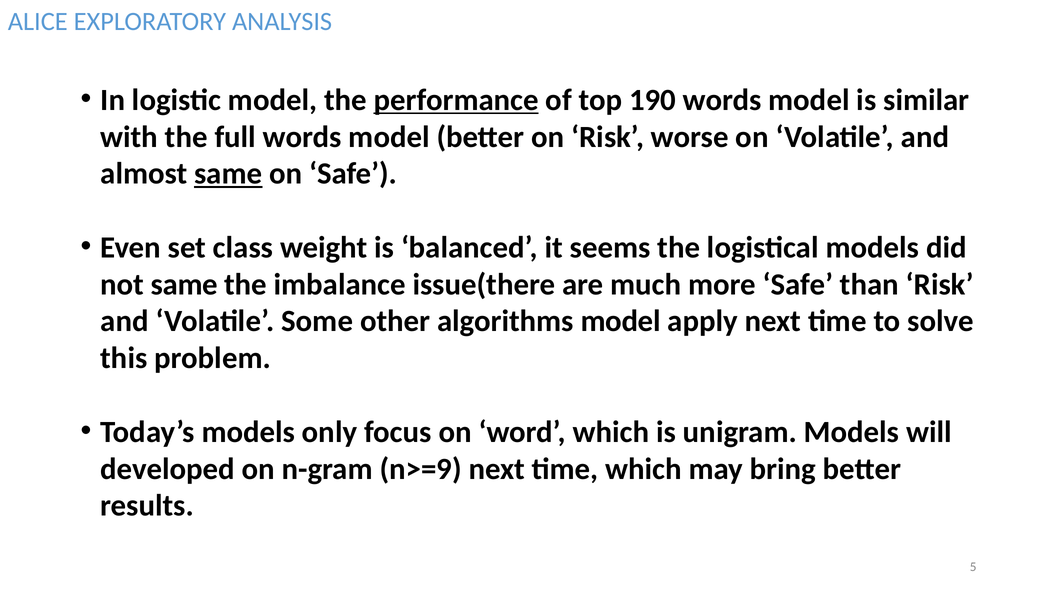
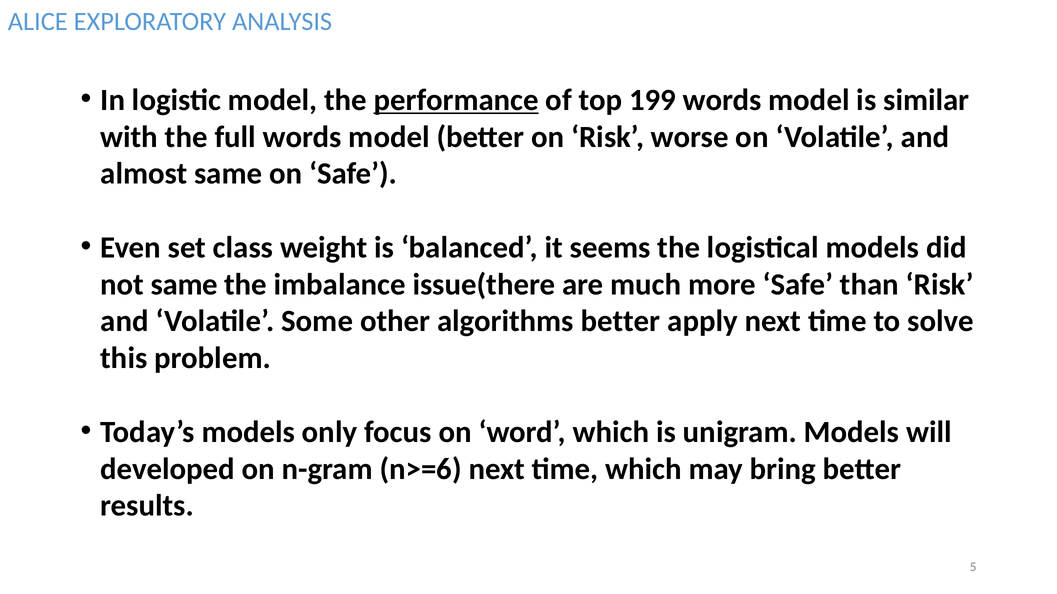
190: 190 -> 199
same at (228, 174) underline: present -> none
algorithms model: model -> better
n>=9: n>=9 -> n>=6
